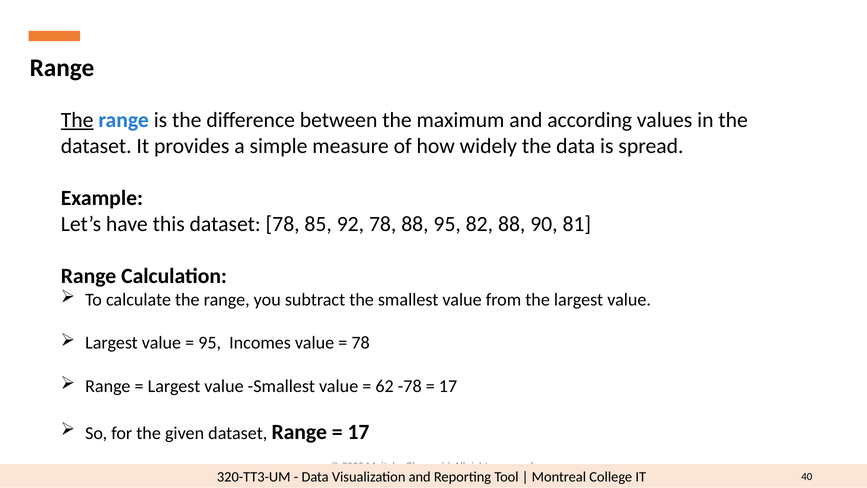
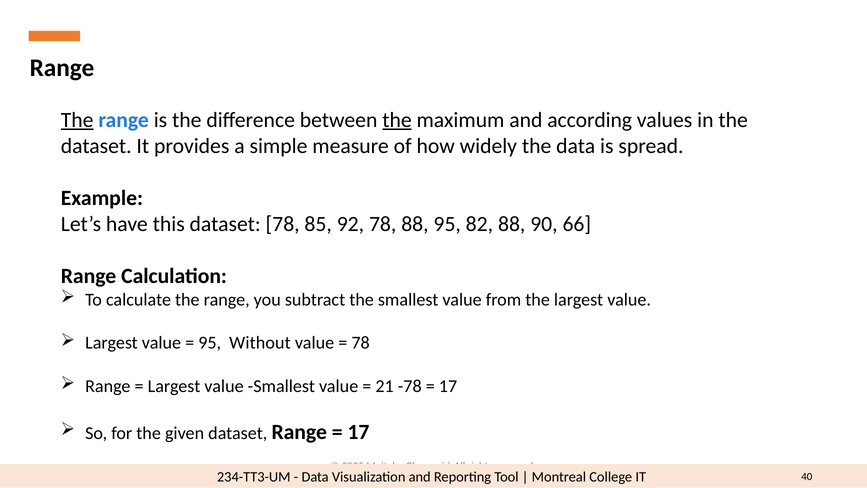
the at (397, 120) underline: none -> present
81: 81 -> 66
Incomes: Incomes -> Without
62: 62 -> 21
320-TT3-UM: 320-TT3-UM -> 234-TT3-UM
